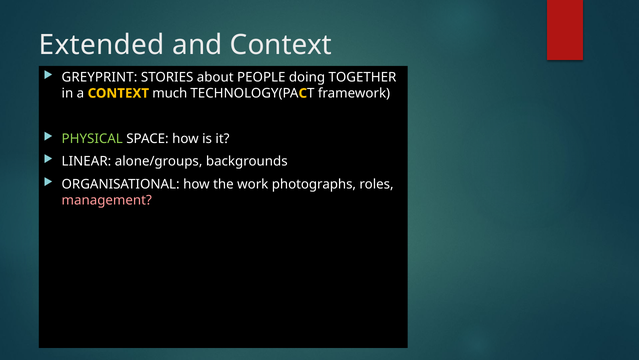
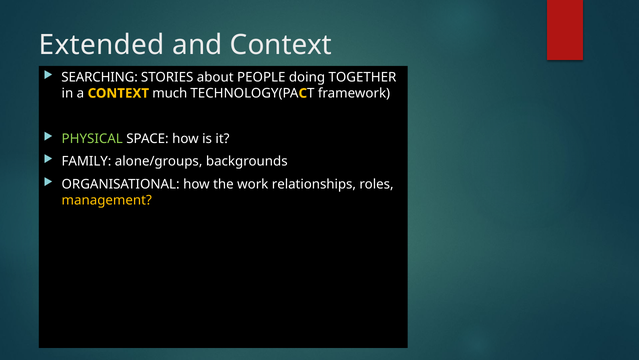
GREYPRINT: GREYPRINT -> SEARCHING
LINEAR: LINEAR -> FAMILY
photographs: photographs -> relationships
management colour: pink -> yellow
